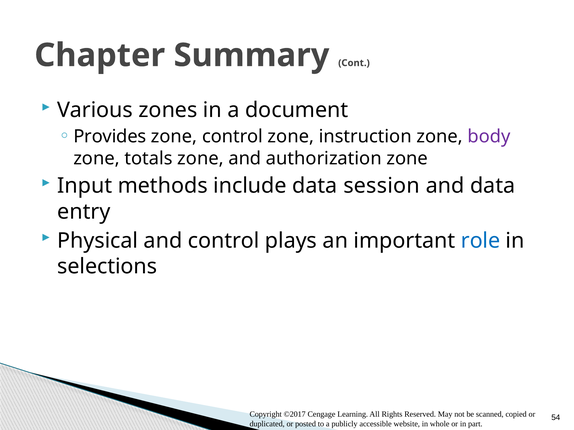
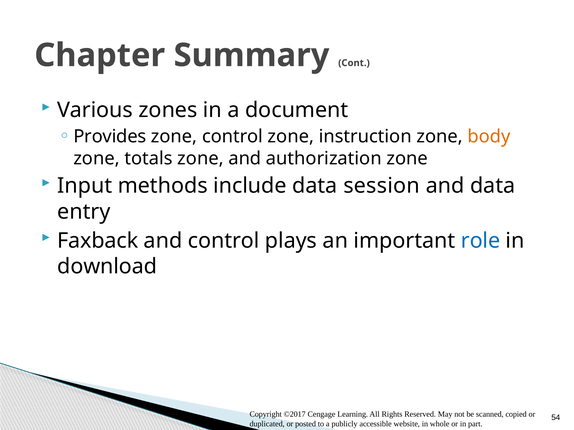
body colour: purple -> orange
Physical: Physical -> Faxback
selections: selections -> download
